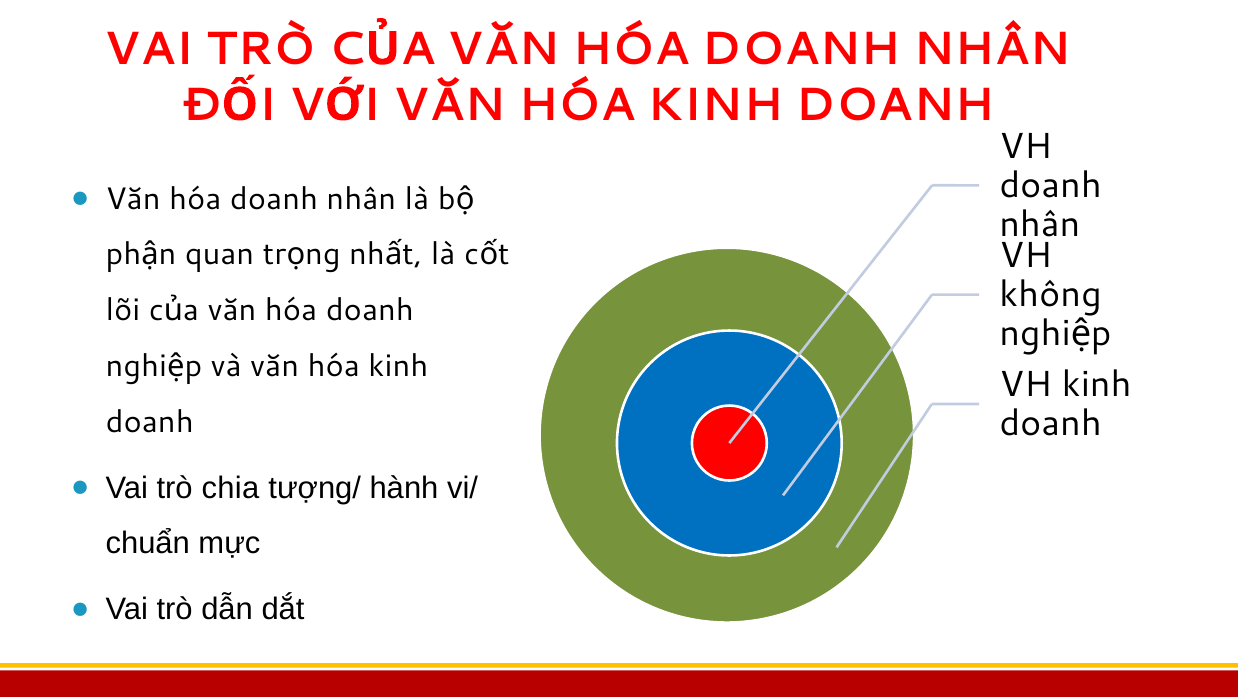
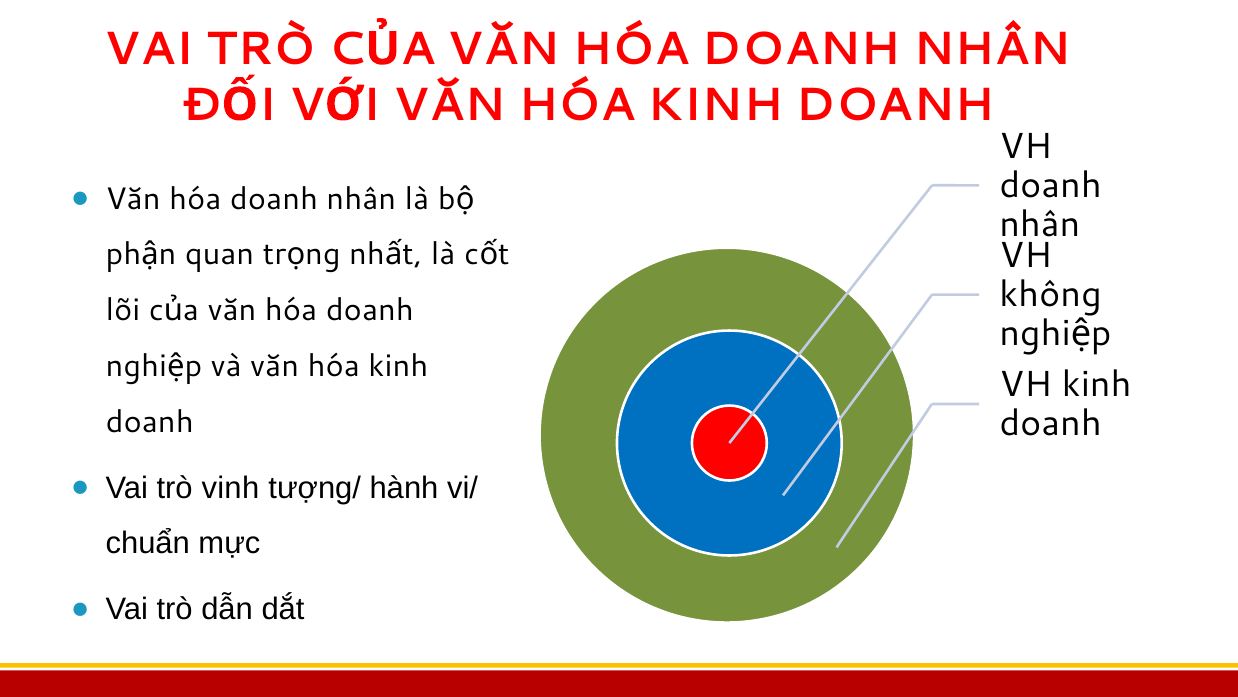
chia: chia -> vinh
